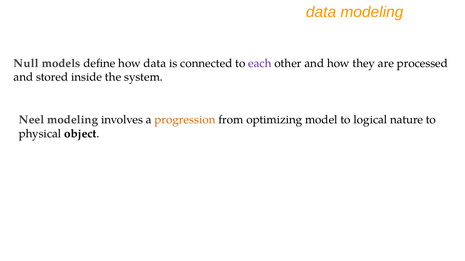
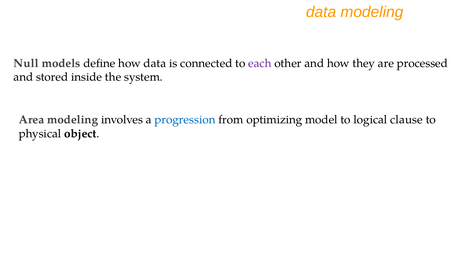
Neel: Neel -> Area
progression colour: orange -> blue
nature: nature -> clause
